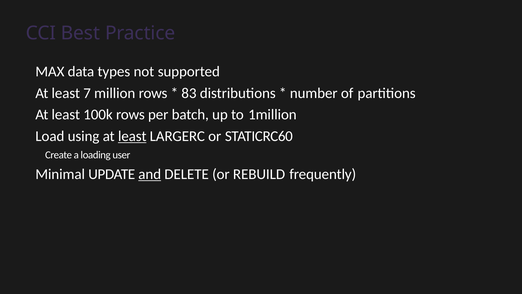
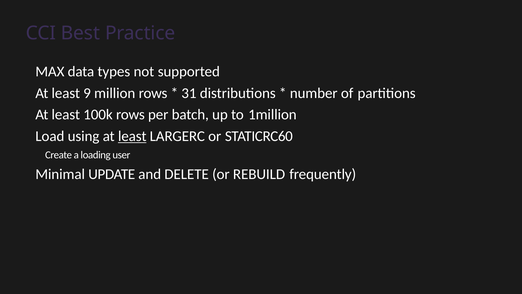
7: 7 -> 9
83: 83 -> 31
and underline: present -> none
